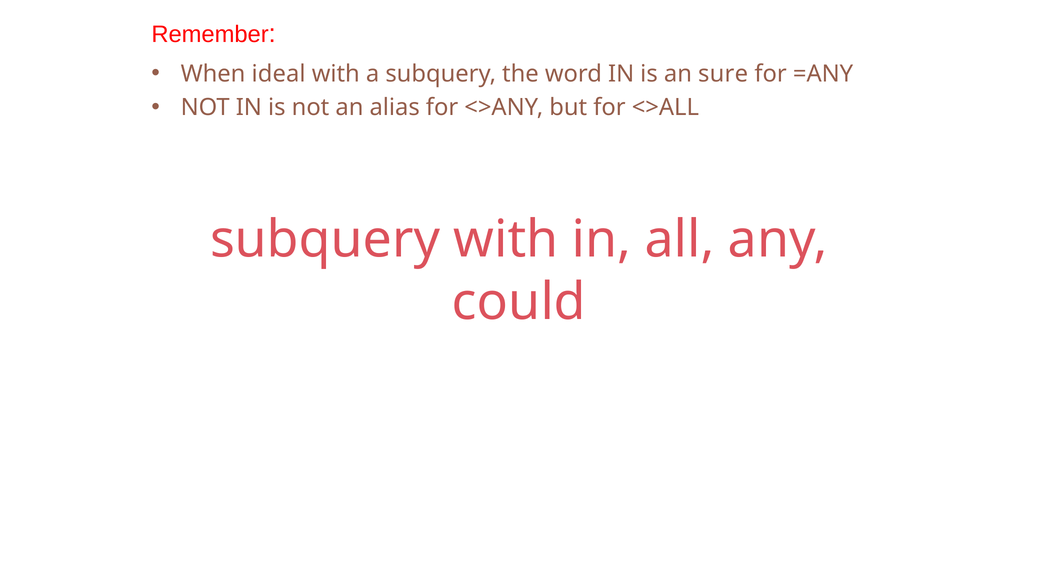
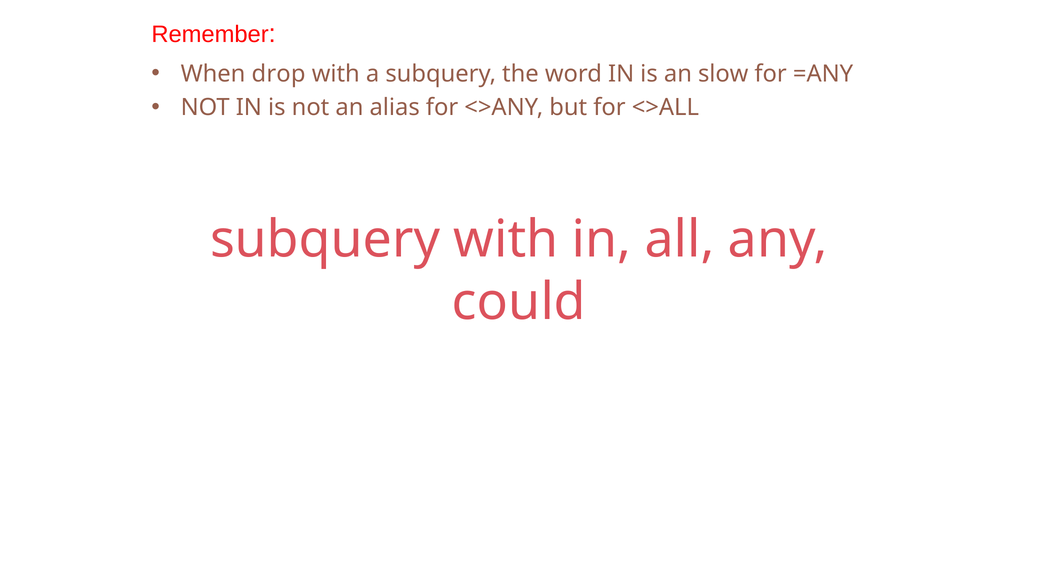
ideal: ideal -> drop
sure: sure -> slow
